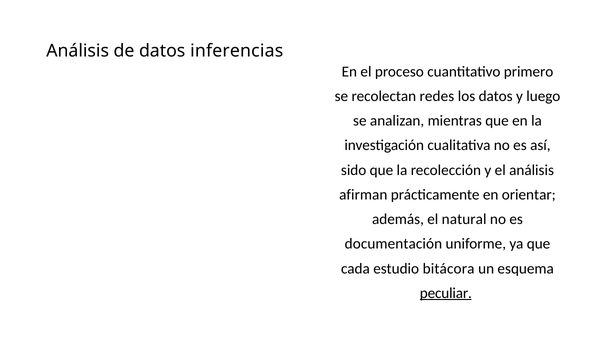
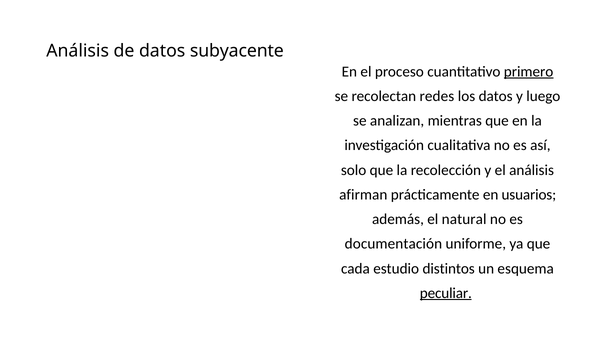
inferencias: inferencias -> subyacente
primero underline: none -> present
sido: sido -> solo
orientar: orientar -> usuarios
bitácora: bitácora -> distintos
